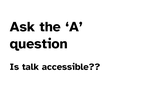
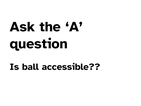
talk: talk -> ball
